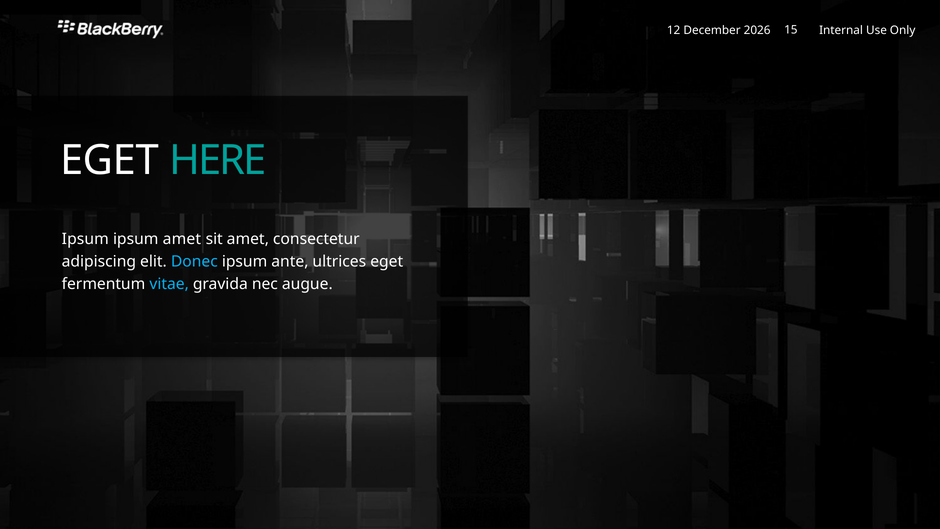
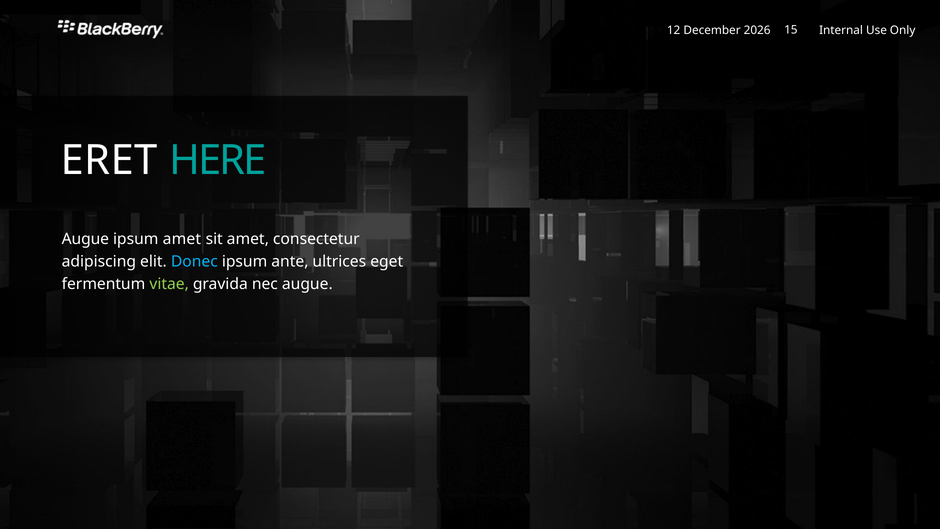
EGET at (110, 160): EGET -> ERET
Ipsum at (85, 239): Ipsum -> Augue
vitae colour: light blue -> light green
